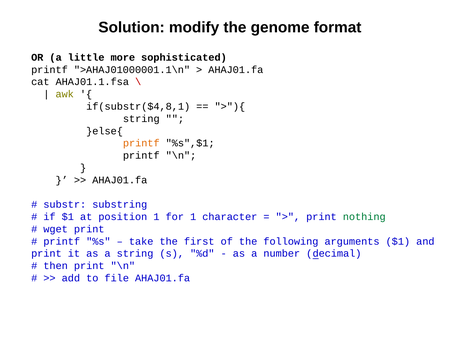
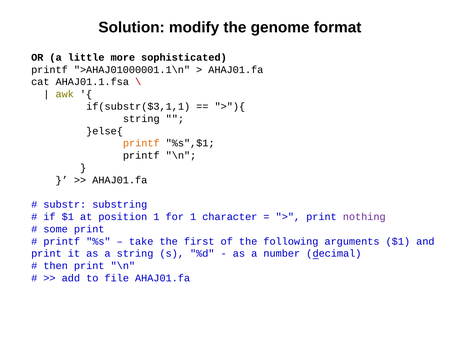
if(substr($4,8,1: if(substr($4,8,1 -> if(substr($3,1,1
nothing colour: green -> purple
wget: wget -> some
